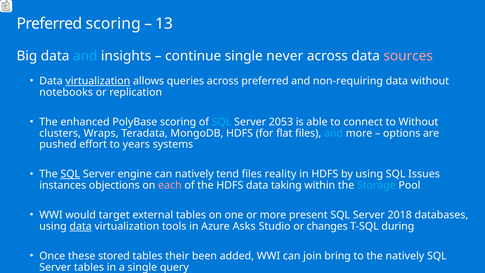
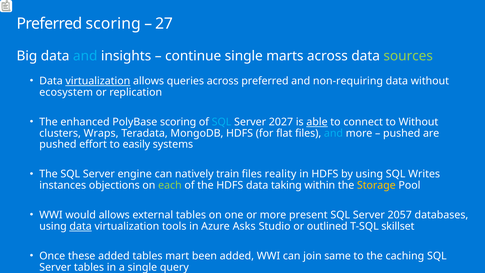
13: 13 -> 27
never: never -> marts
sources colour: pink -> light green
notebooks: notebooks -> ecosystem
2053: 2053 -> 2027
able underline: none -> present
options at (402, 133): options -> pushed
years: years -> easily
SQL at (70, 174) underline: present -> none
tend: tend -> train
Issues: Issues -> Writes
each colour: pink -> light green
Storage colour: light blue -> yellow
would target: target -> allows
2018: 2018 -> 2057
changes: changes -> outlined
during: during -> skillset
these stored: stored -> added
their: their -> mart
bring: bring -> same
the natively: natively -> caching
